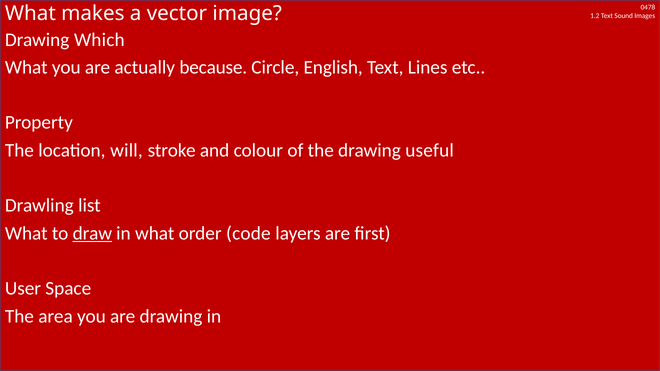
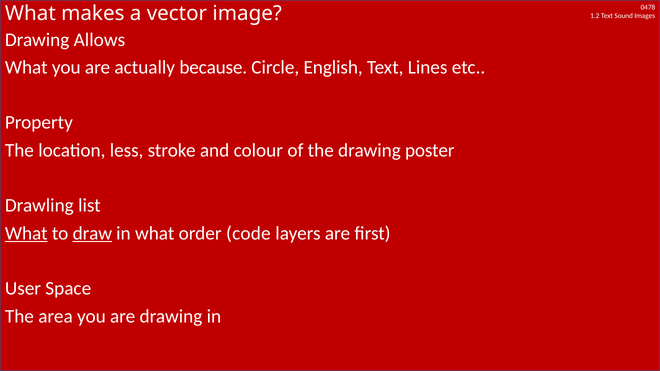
Which: Which -> Allows
will: will -> less
useful: useful -> poster
What at (26, 233) underline: none -> present
